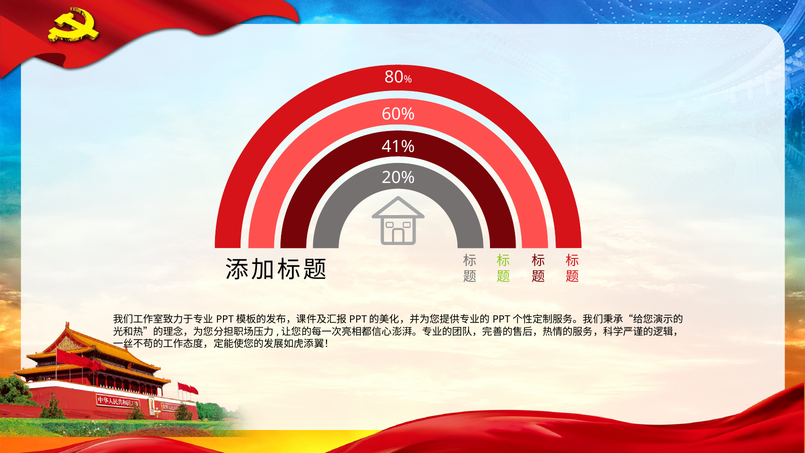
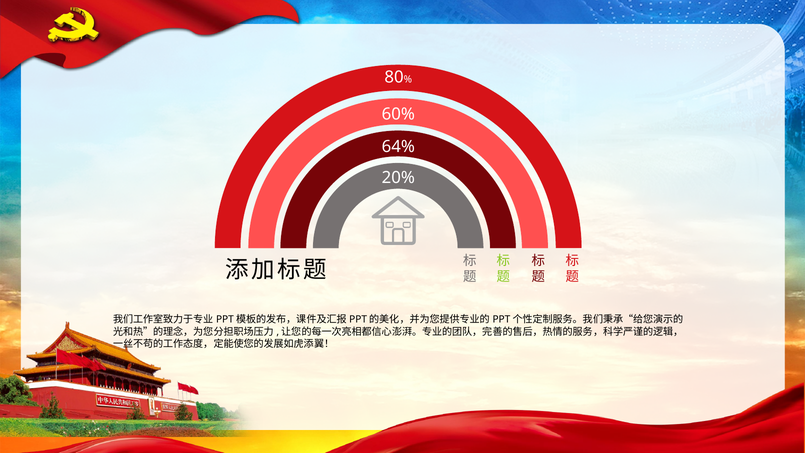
41%: 41% -> 64%
